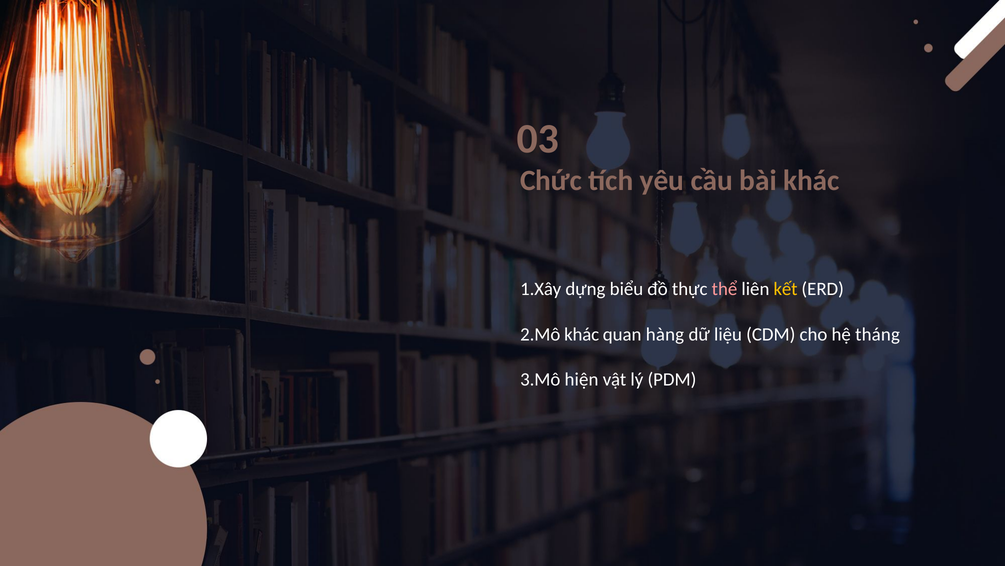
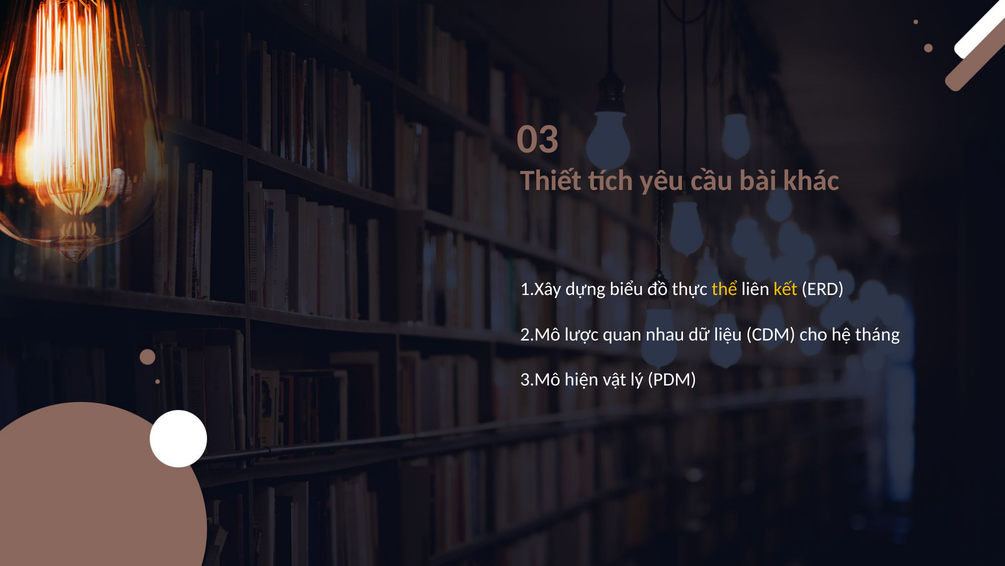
Chức: Chức -> Thiết
thể colour: pink -> yellow
khác at (582, 334): khác -> lược
hàng: hàng -> nhau
